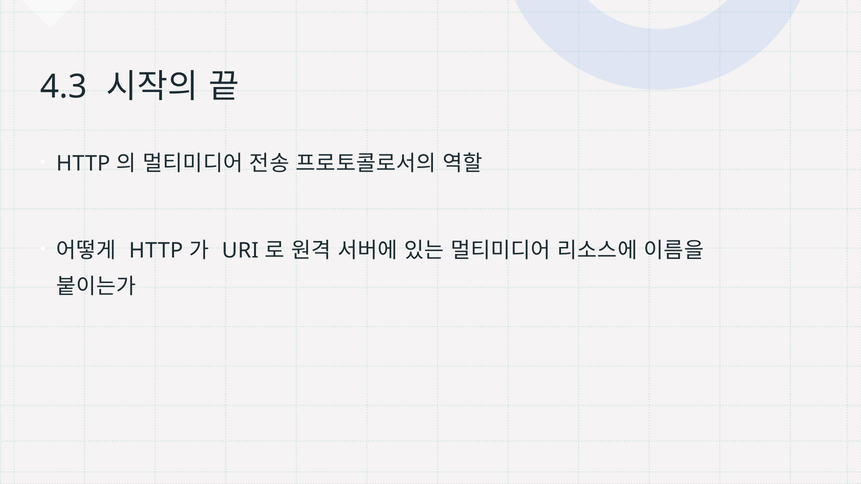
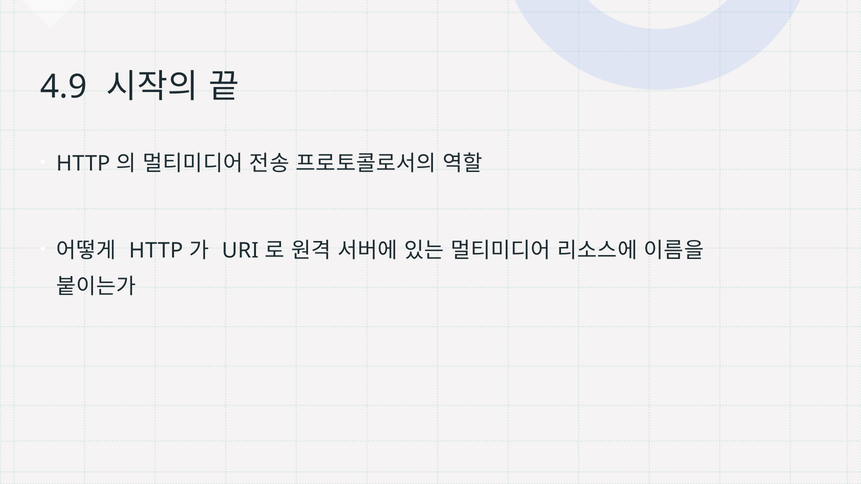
4.3: 4.3 -> 4.9
